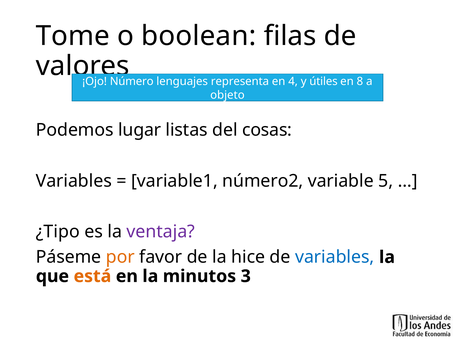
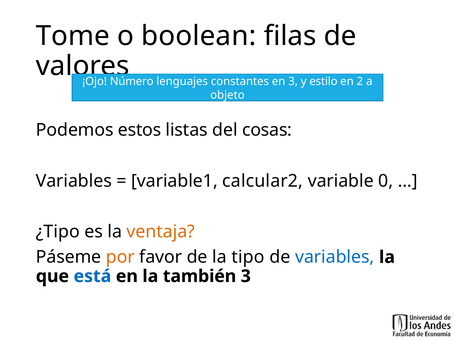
representa: representa -> constantes
en 4: 4 -> 3
útiles: útiles -> estilo
8: 8 -> 2
lugar: lugar -> estos
número2: número2 -> calcular2
5: 5 -> 0
ventaja colour: purple -> orange
hice: hice -> tipo
está colour: orange -> blue
minutos: minutos -> también
